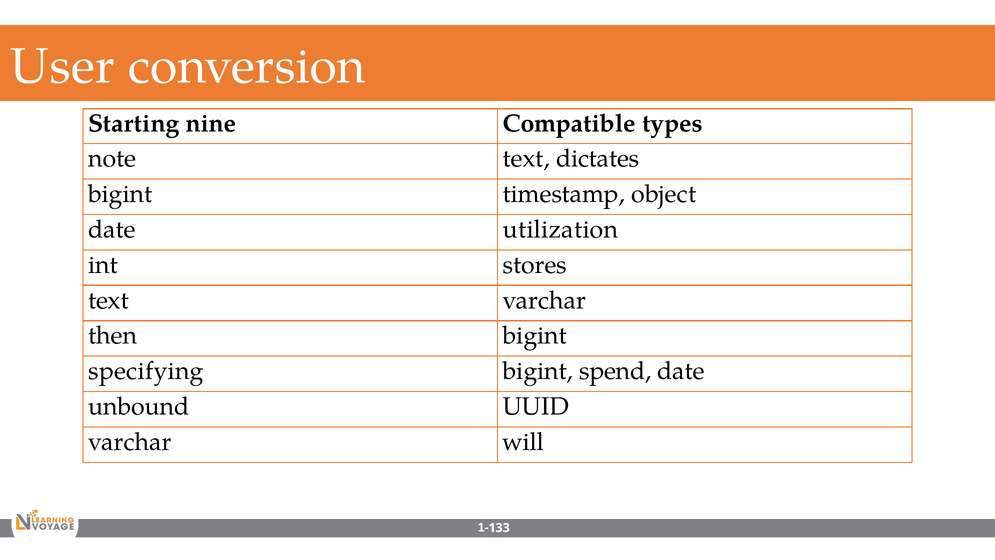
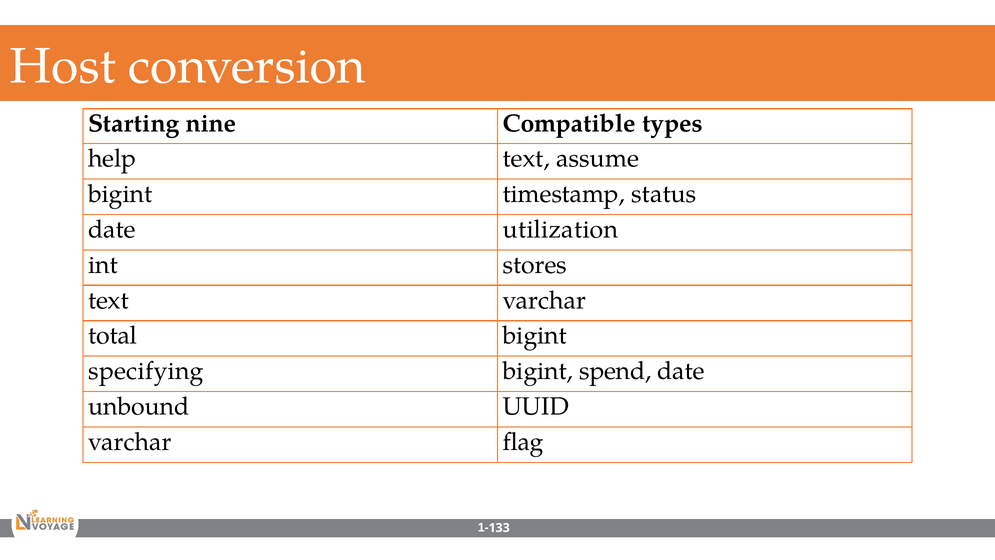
User: User -> Host
note: note -> help
dictates: dictates -> assume
object: object -> status
then: then -> total
will: will -> flag
